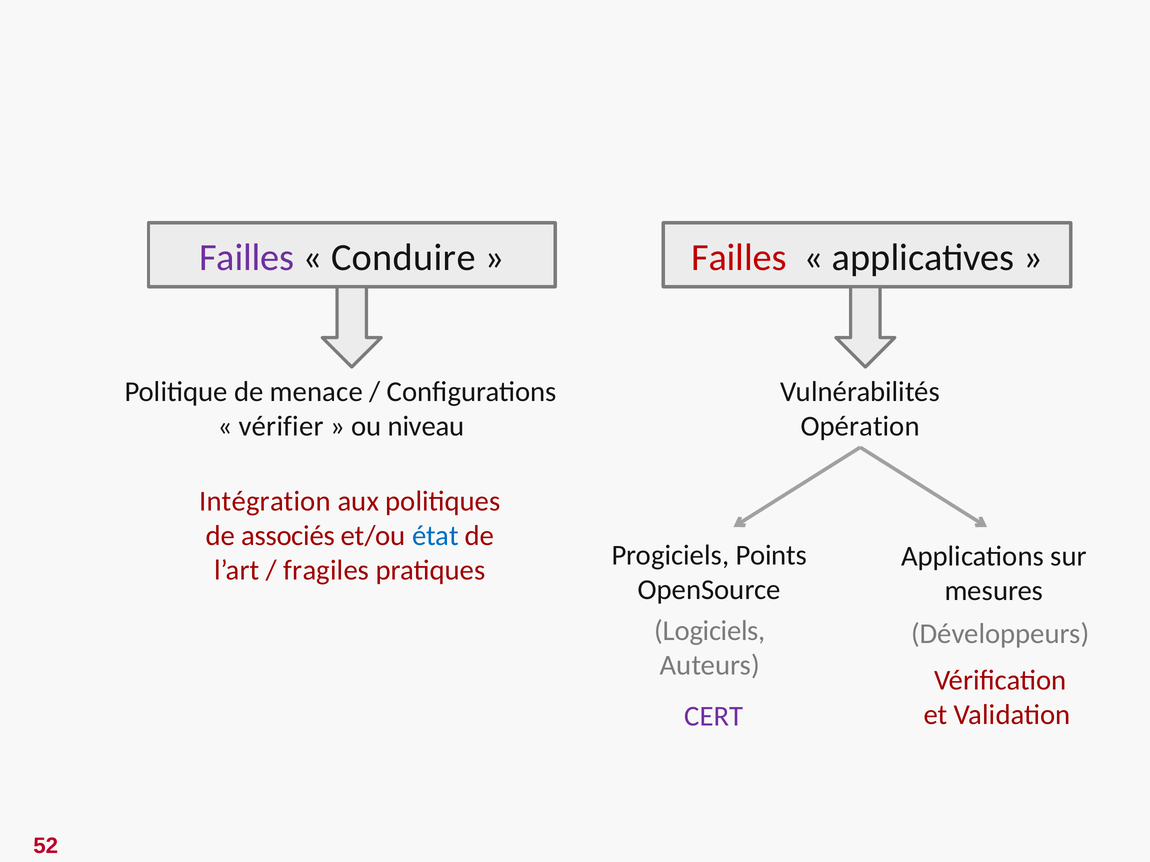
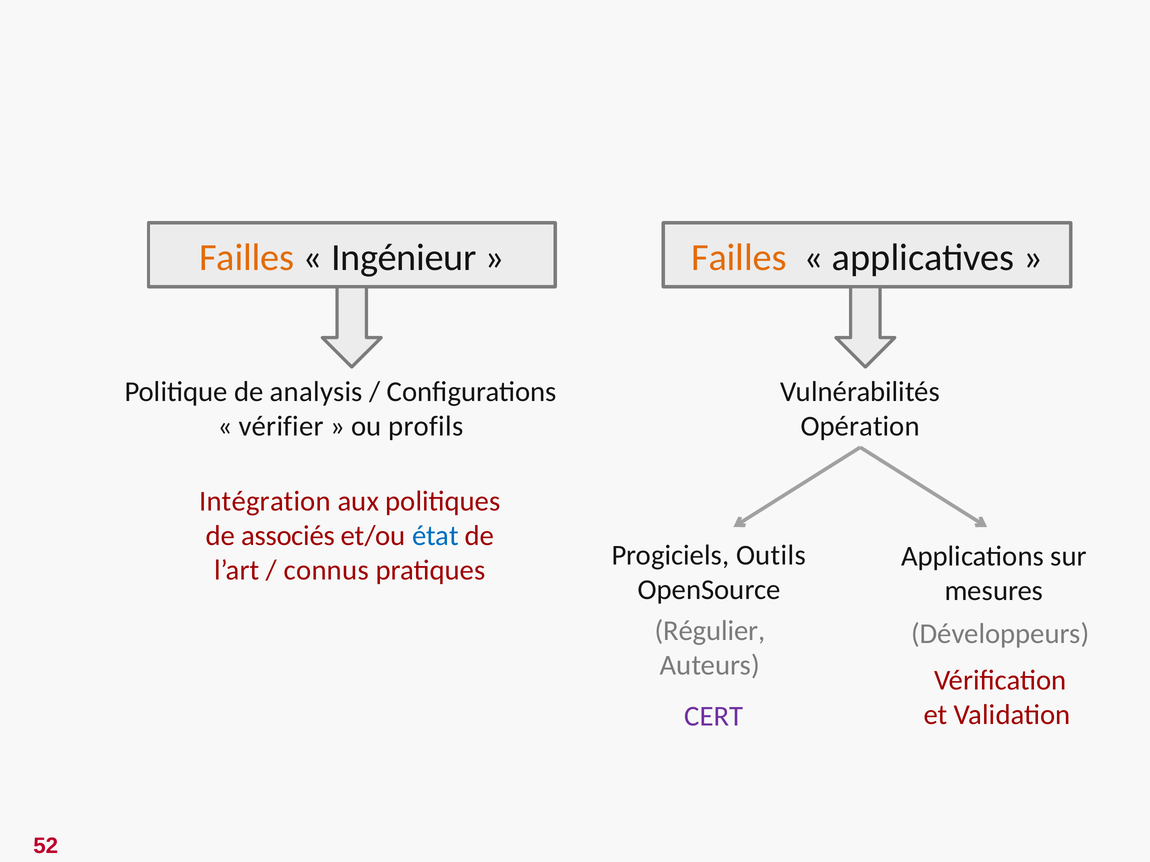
Failles at (247, 258) colour: purple -> orange
Conduire: Conduire -> Ingénieur
Failles at (739, 258) colour: red -> orange
menace: menace -> analysis
niveau: niveau -> profils
Points: Points -> Outils
fragiles: fragiles -> connus
Logiciels: Logiciels -> Régulier
